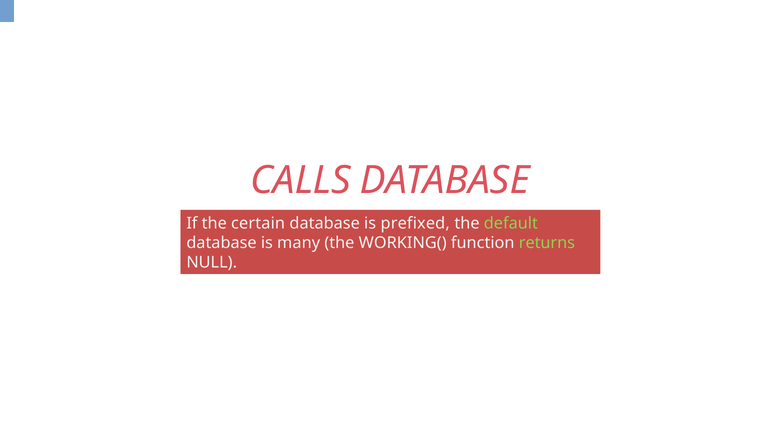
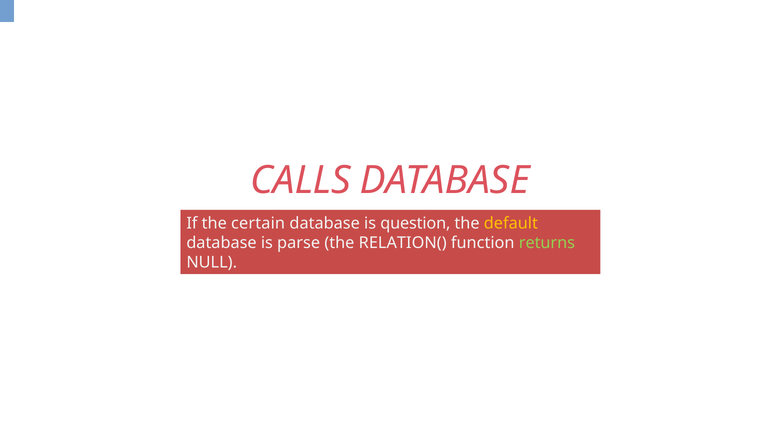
prefixed: prefixed -> question
default colour: light green -> yellow
many: many -> parse
WORKING(: WORKING( -> RELATION(
